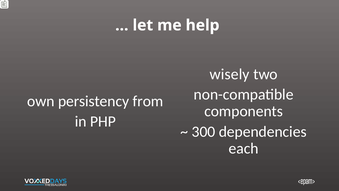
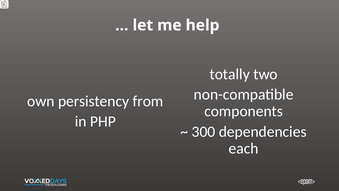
wisely: wisely -> totally
